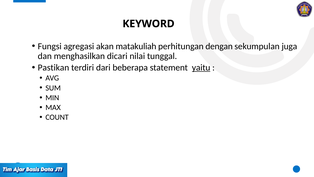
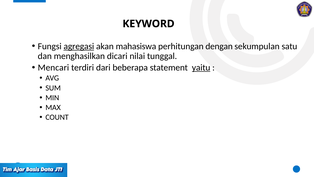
agregasi underline: none -> present
matakuliah: matakuliah -> mahasiswa
juga: juga -> satu
Pastikan: Pastikan -> Mencari
